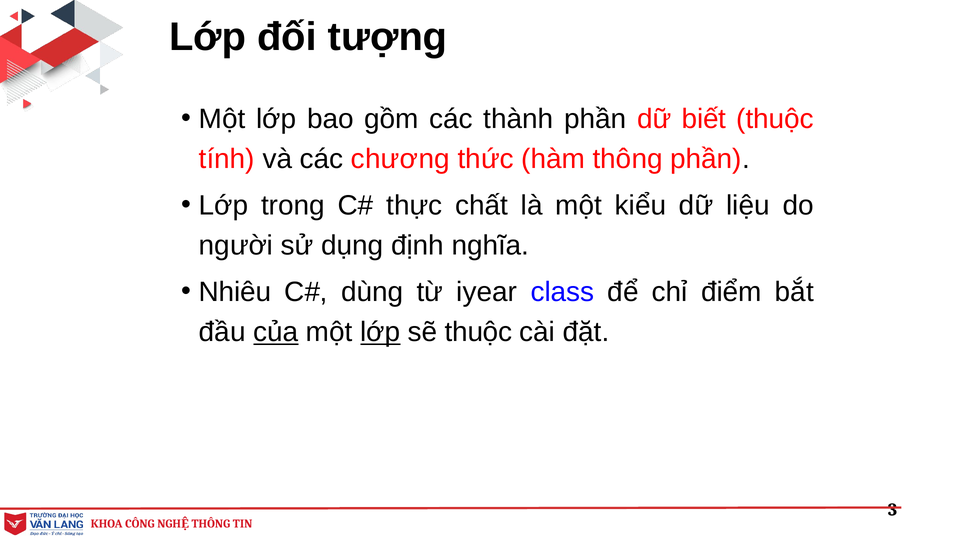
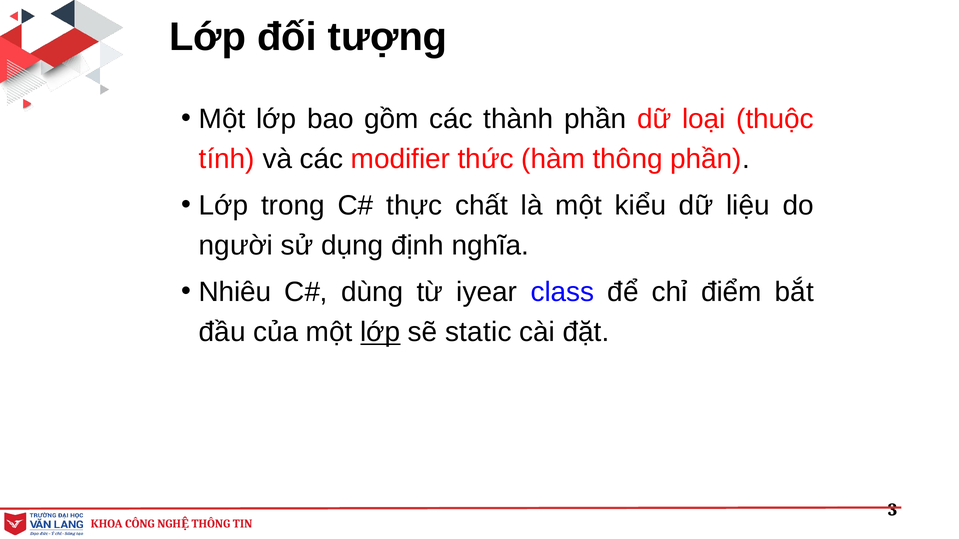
biết: biết -> loại
chương: chương -> modifier
của underline: present -> none
sẽ thuộc: thuộc -> static
